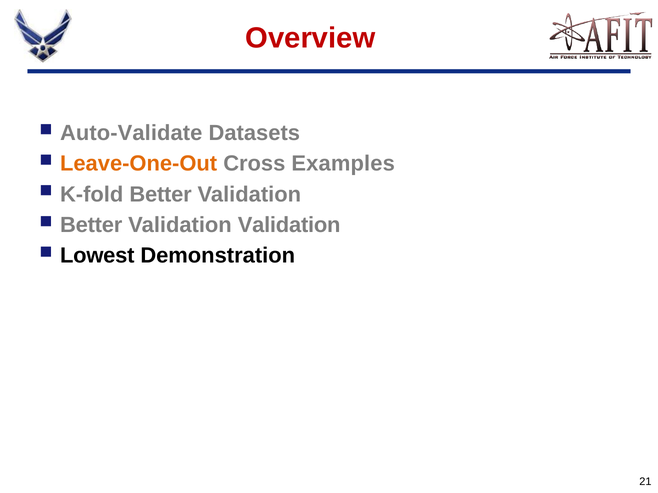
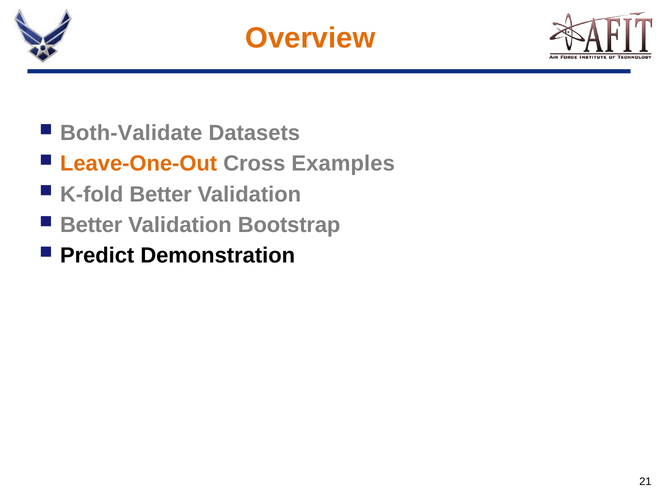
Overview colour: red -> orange
Auto-Validate: Auto-Validate -> Both-Validate
Validation Validation: Validation -> Bootstrap
Lowest: Lowest -> Predict
